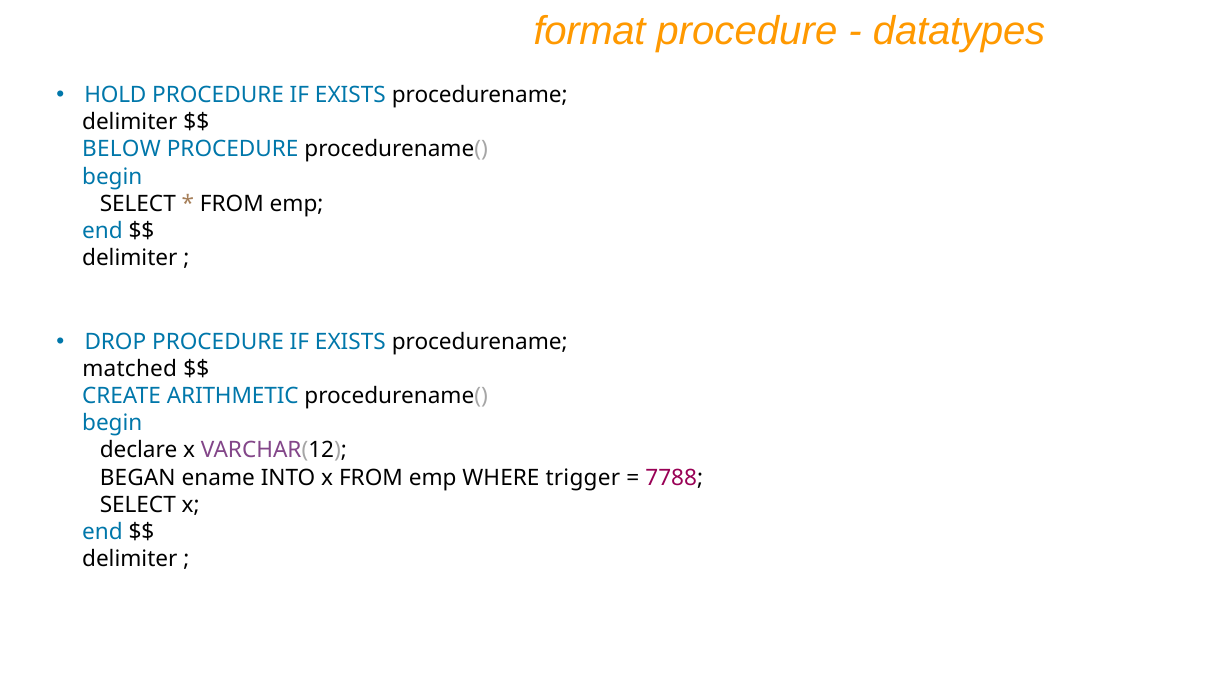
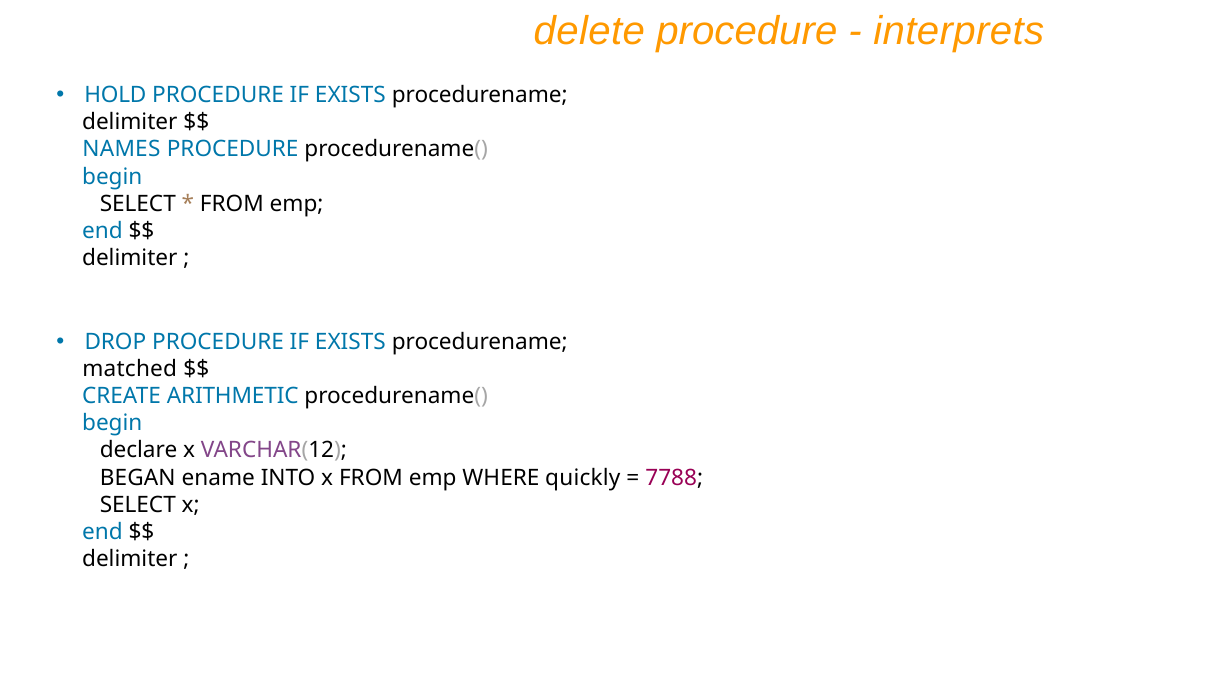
format: format -> delete
datatypes: datatypes -> interprets
BELOW: BELOW -> NAMES
trigger: trigger -> quickly
